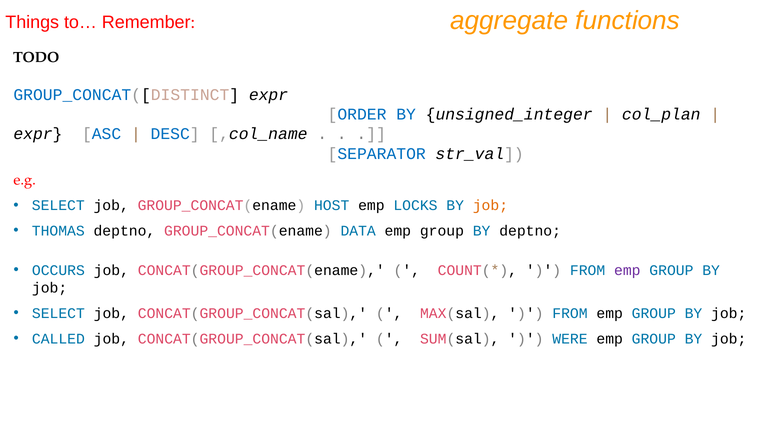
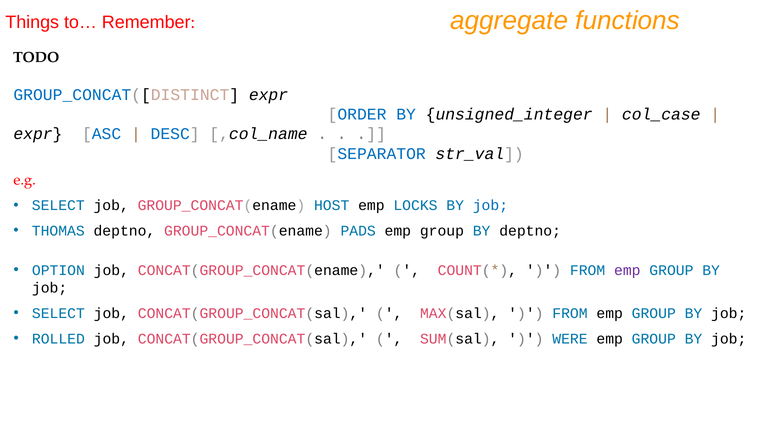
col_plan: col_plan -> col_case
job at (490, 205) colour: orange -> blue
DATA: DATA -> PADS
OCCURS: OCCURS -> OPTION
CALLED: CALLED -> ROLLED
